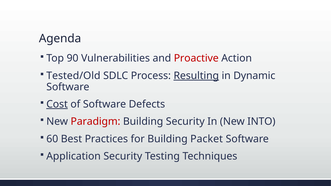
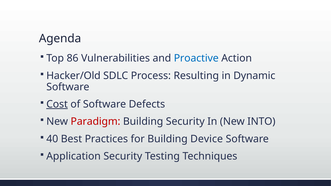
90: 90 -> 86
Proactive colour: red -> blue
Tested/Old: Tested/Old -> Hacker/Old
Resulting underline: present -> none
60: 60 -> 40
Packet: Packet -> Device
